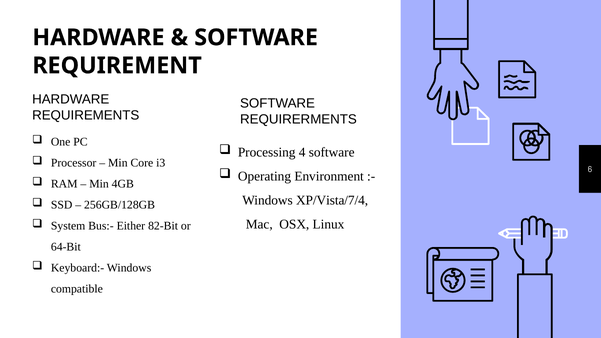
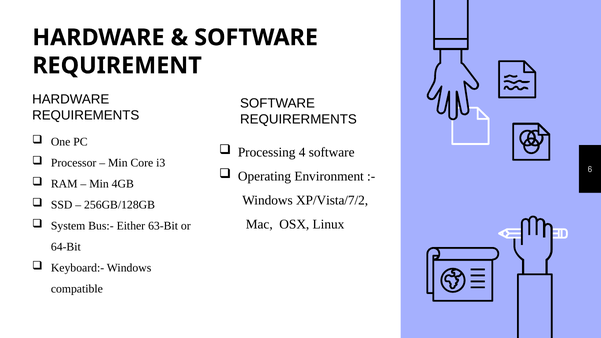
XP/Vista/7/4: XP/Vista/7/4 -> XP/Vista/7/2
82-Bit: 82-Bit -> 63-Bit
